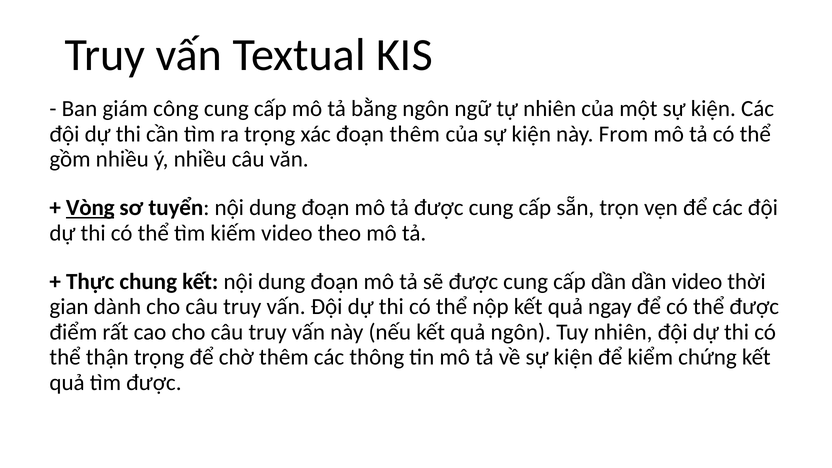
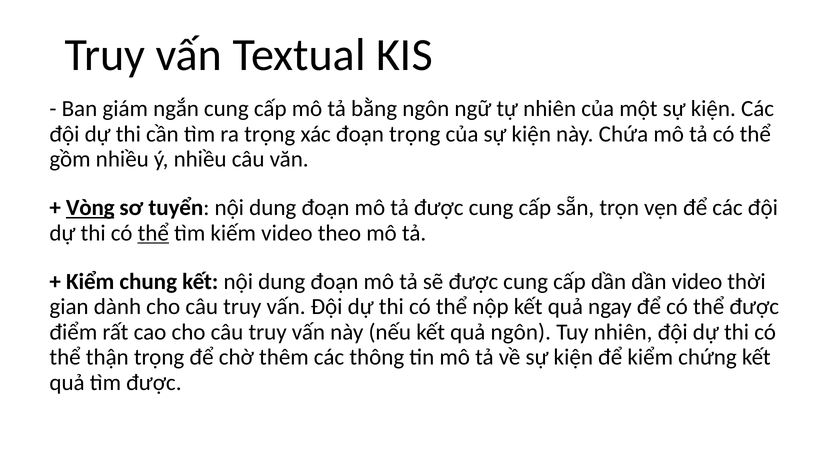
công: công -> ngắn
đoạn thêm: thêm -> trọng
From: From -> Chứa
thể at (153, 233) underline: none -> present
Thực at (90, 282): Thực -> Kiểm
